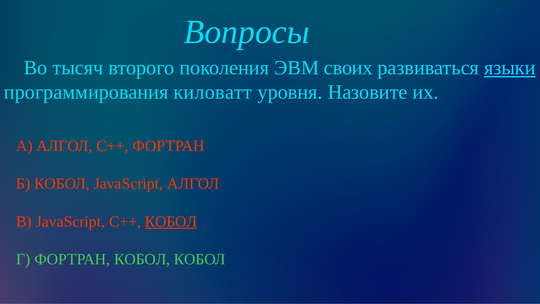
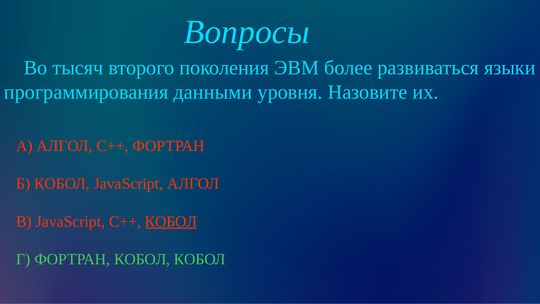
своих: своих -> более
языки underline: present -> none
киловатт: киловатт -> данными
